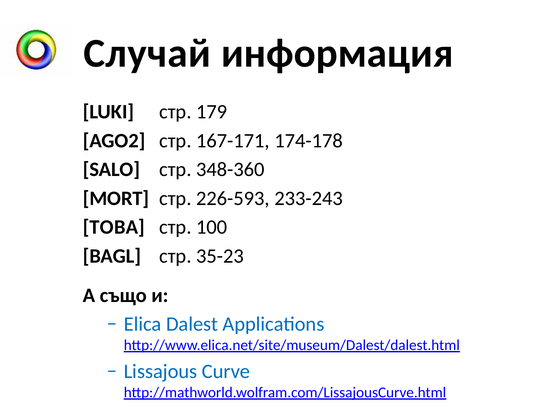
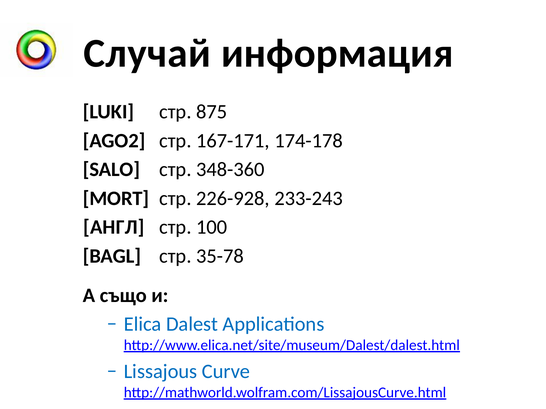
179: 179 -> 875
226-593: 226-593 -> 226-928
ТОВА: ТОВА -> АНГЛ
35-23: 35-23 -> 35-78
